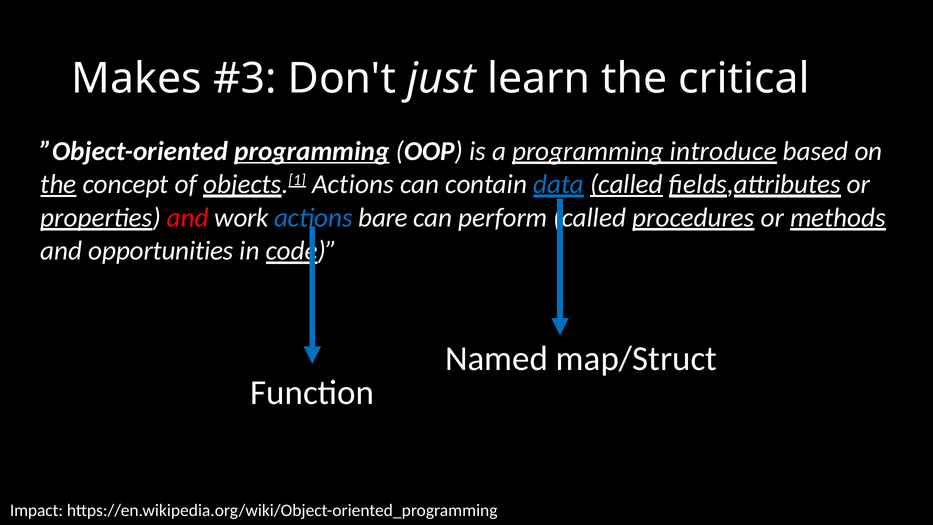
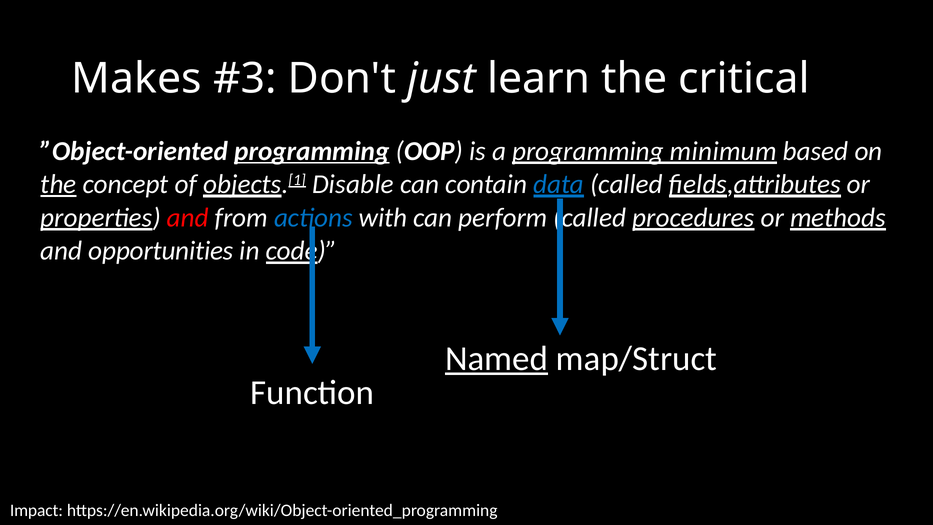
introduce: introduce -> minimum
objects.[1 Actions: Actions -> Disable
called at (626, 184) underline: present -> none
work: work -> from
bare: bare -> with
Named underline: none -> present
